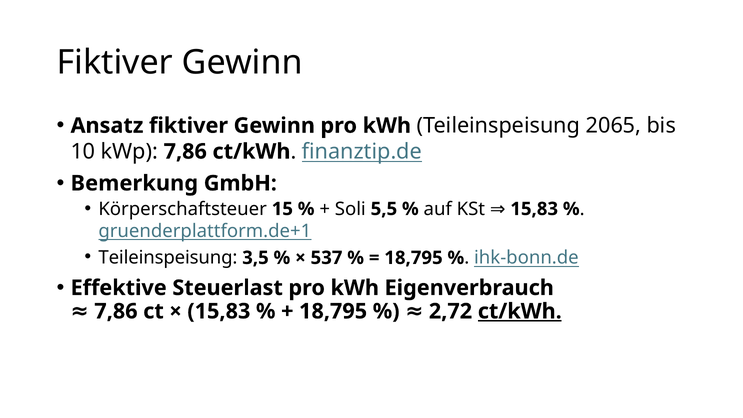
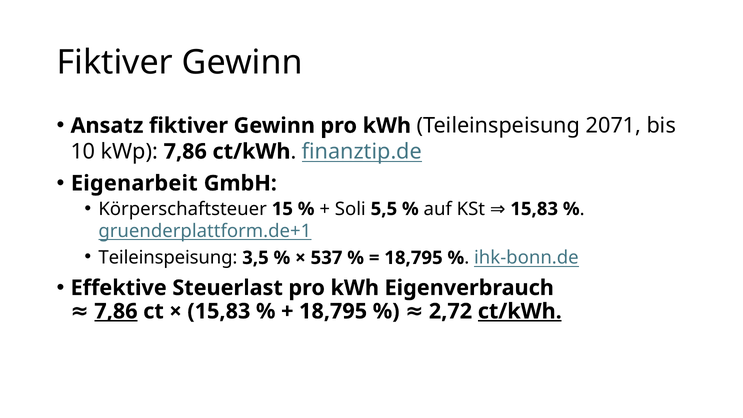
2065: 2065 -> 2071
Bemerkung: Bemerkung -> Eigenarbeit
7,86 at (116, 311) underline: none -> present
